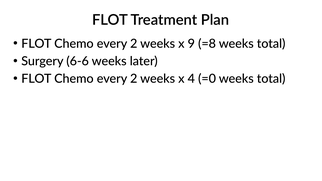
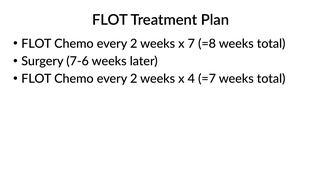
9: 9 -> 7
6-6: 6-6 -> 7-6
=0: =0 -> =7
